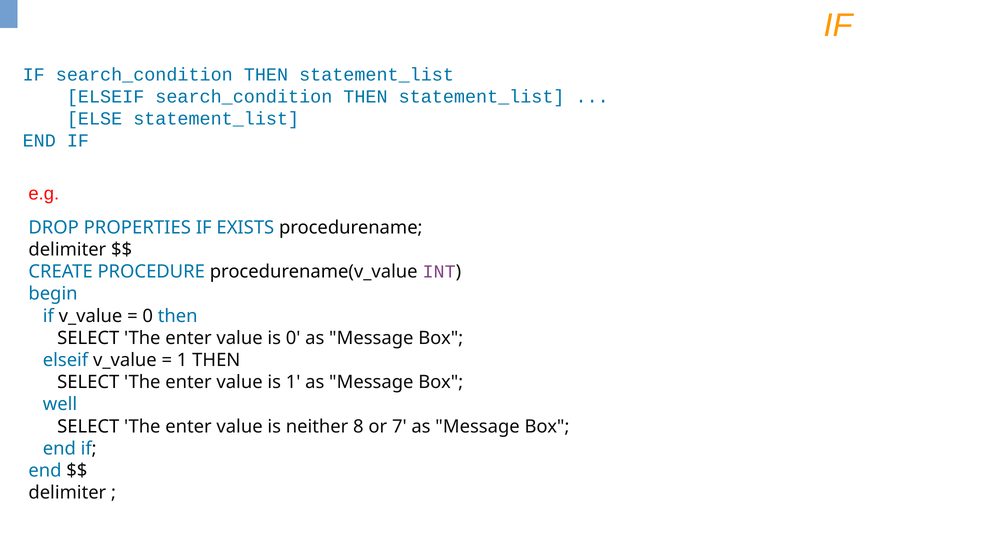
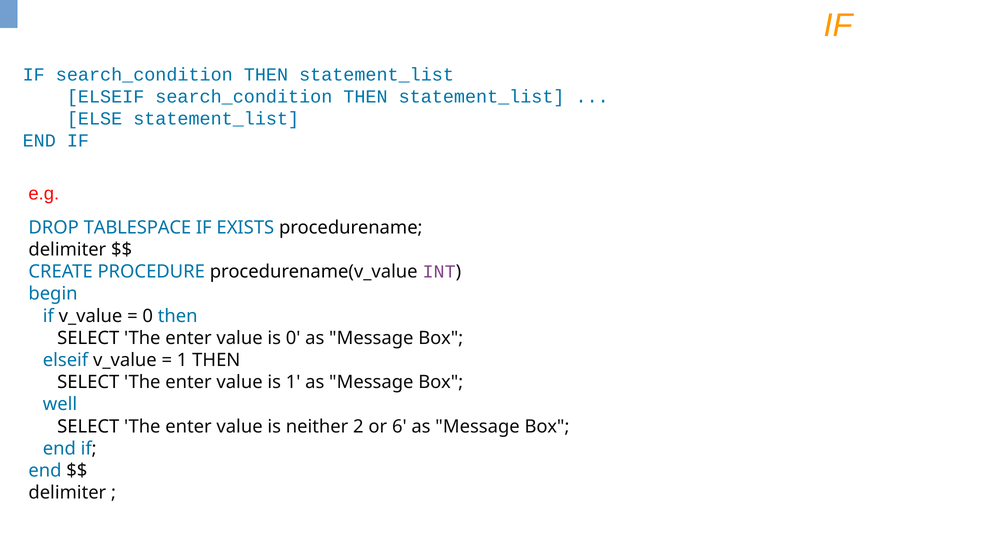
PROPERTIES: PROPERTIES -> TABLESPACE
8: 8 -> 2
7: 7 -> 6
